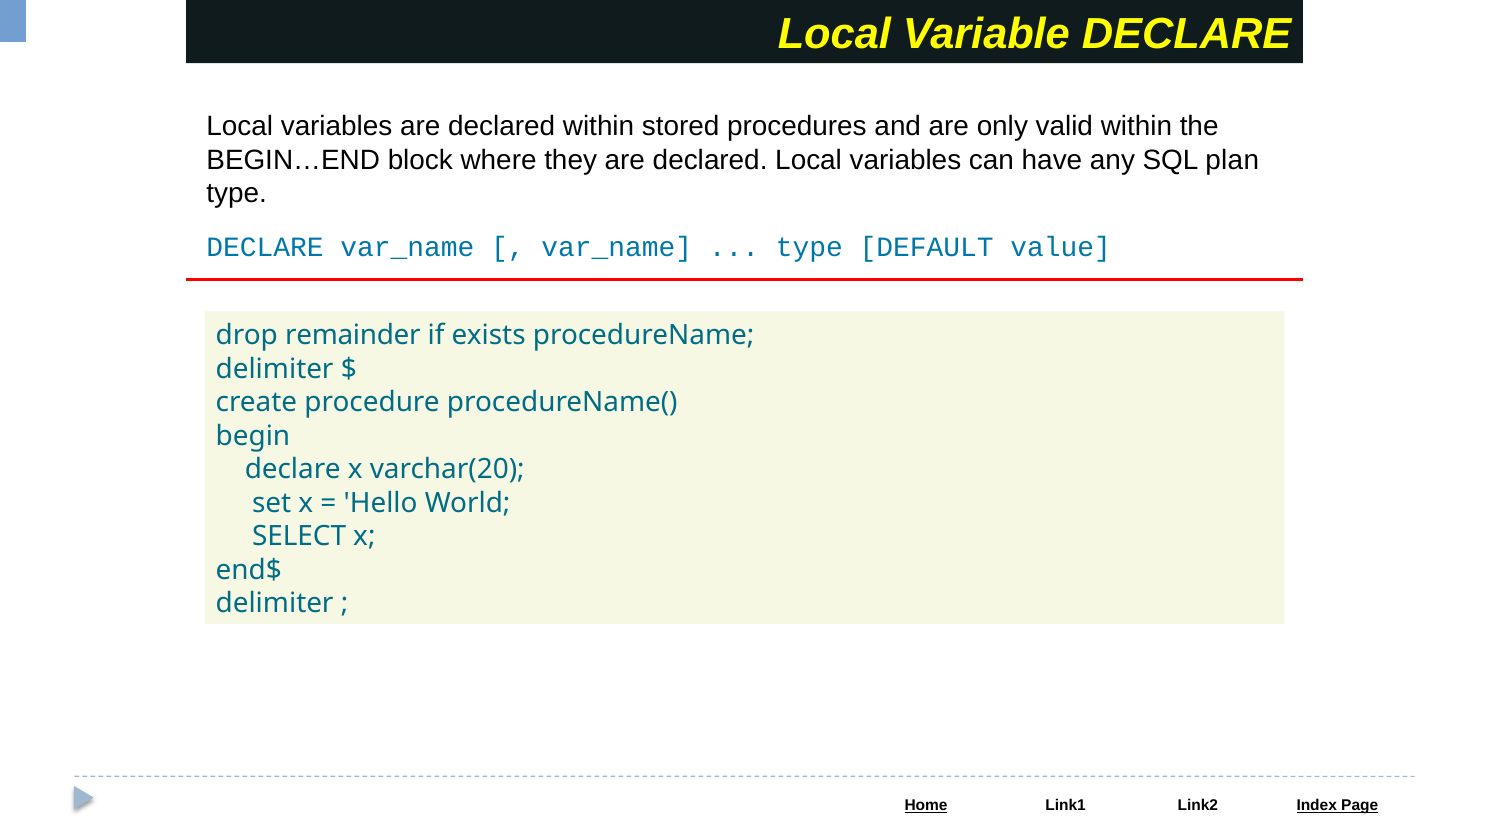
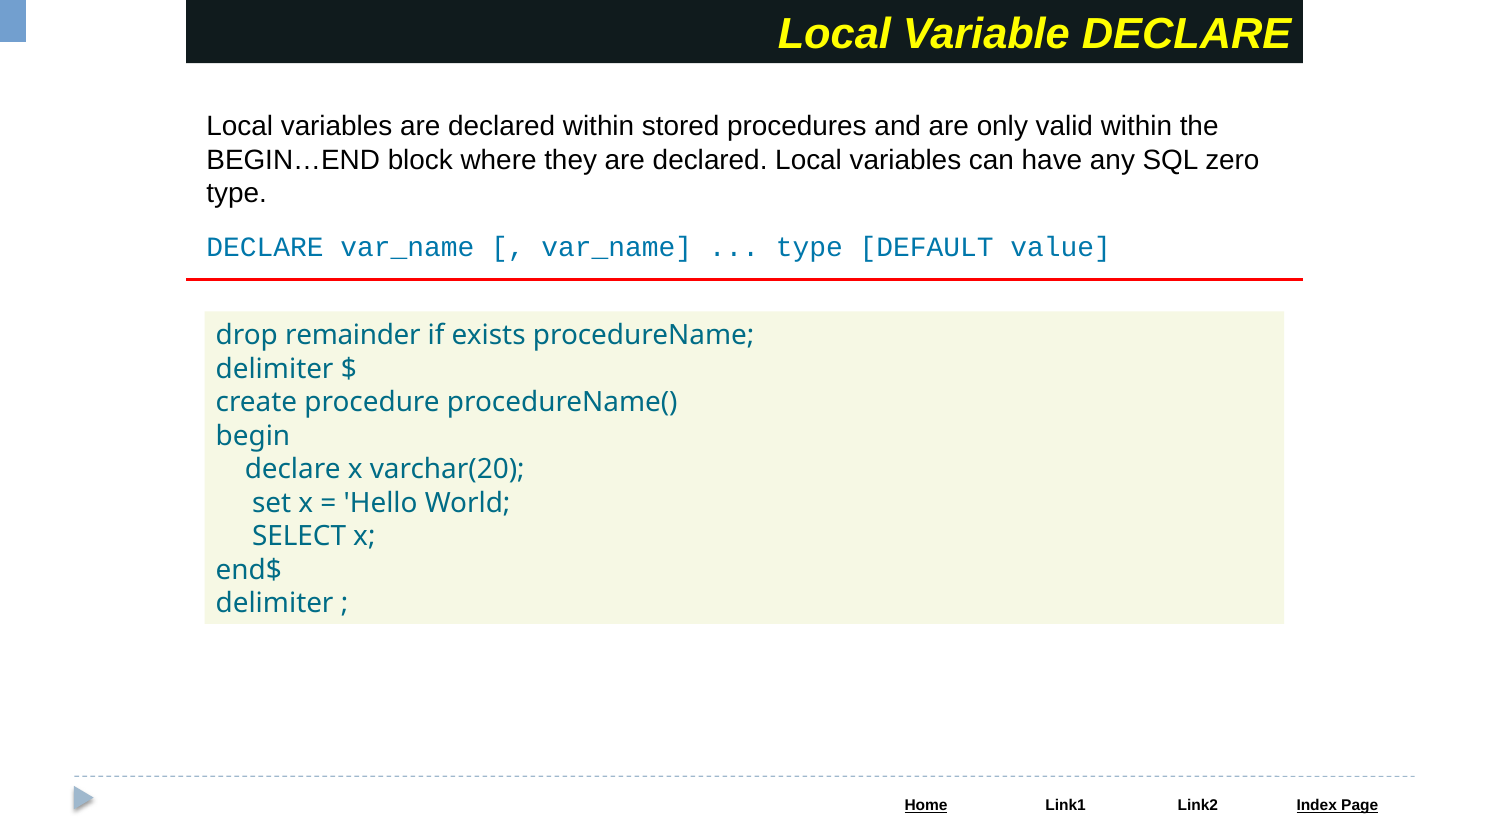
plan: plan -> zero
